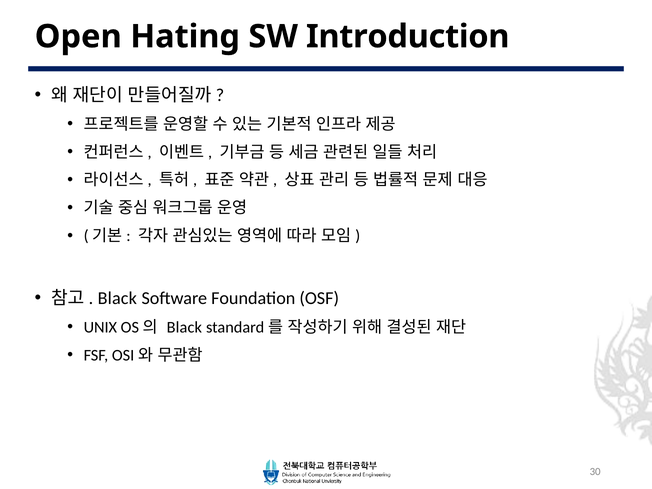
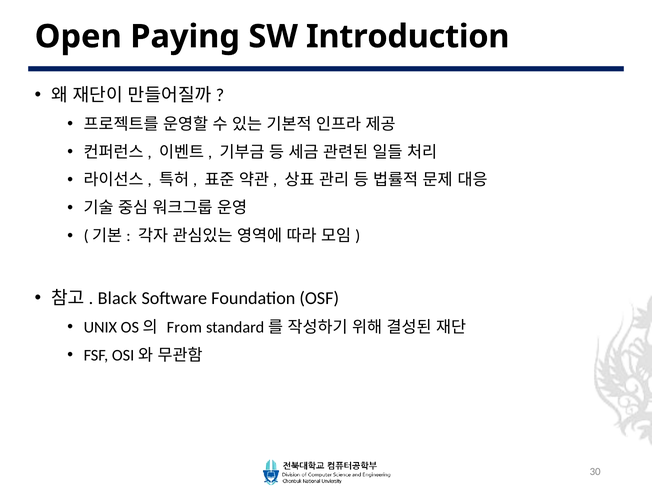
Hating: Hating -> Paying
Black at (184, 327): Black -> From
